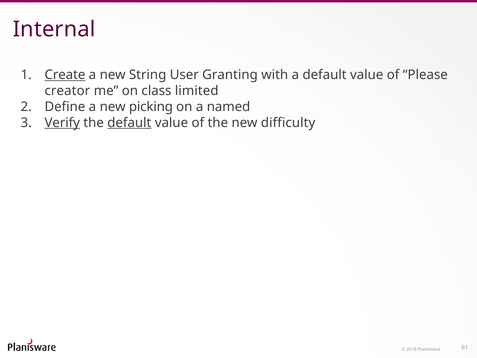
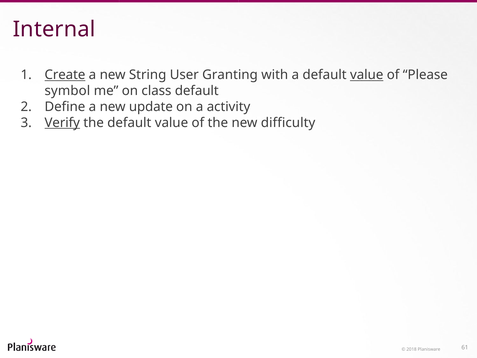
value at (367, 75) underline: none -> present
creator: creator -> symbol
class limited: limited -> default
picking: picking -> update
named: named -> activity
default at (129, 123) underline: present -> none
